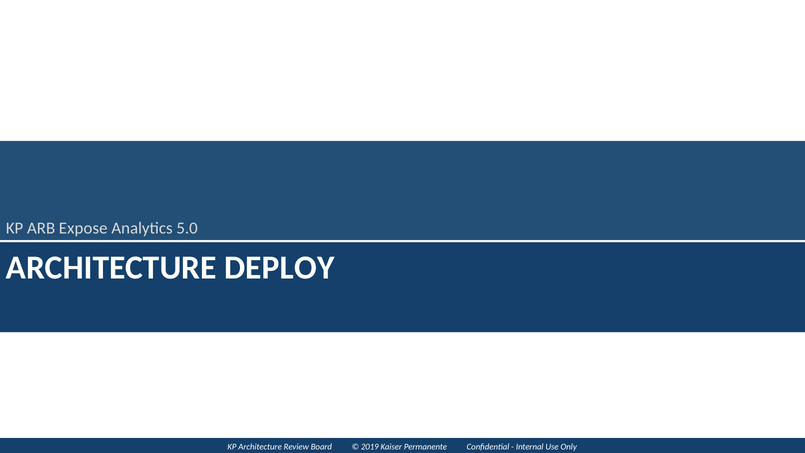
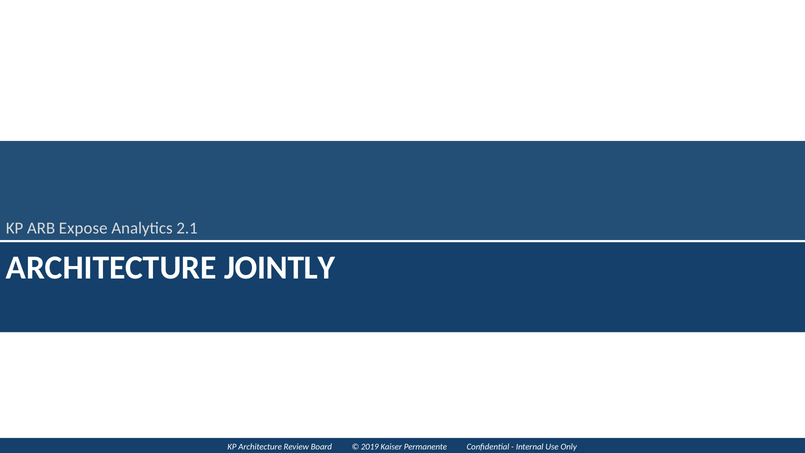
5.0: 5.0 -> 2.1
DEPLOY: DEPLOY -> JOINTLY
